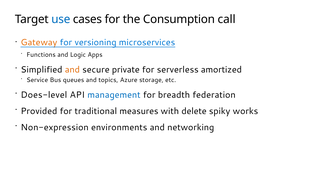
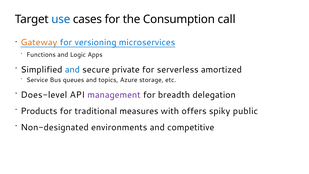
and at (72, 70) colour: orange -> blue
management colour: blue -> purple
federation: federation -> delegation
Provided: Provided -> Products
delete: delete -> offers
works: works -> public
Non-expression: Non-expression -> Non-designated
networking: networking -> competitive
